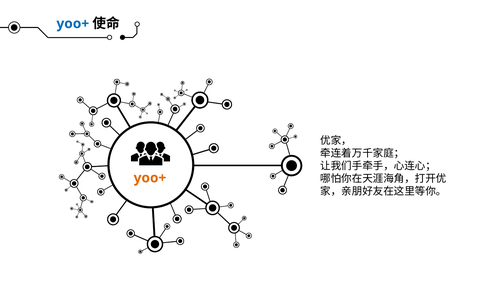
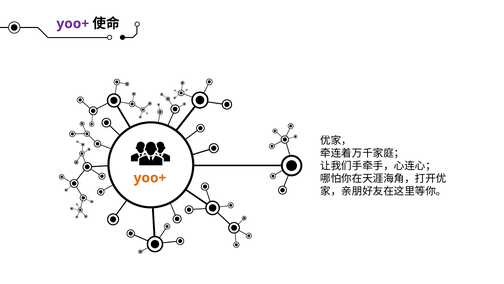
yoo+ at (73, 24) colour: blue -> purple
